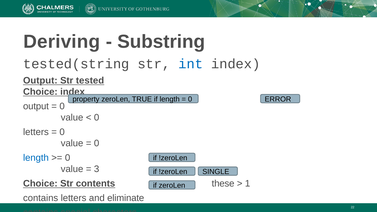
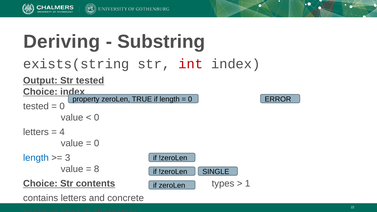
tested(string: tested(string -> exists(string
int colour: blue -> red
output at (36, 106): output -> tested
0 at (62, 132): 0 -> 4
0 at (68, 158): 0 -> 3
3: 3 -> 8
these: these -> types
eliminate: eliminate -> concrete
